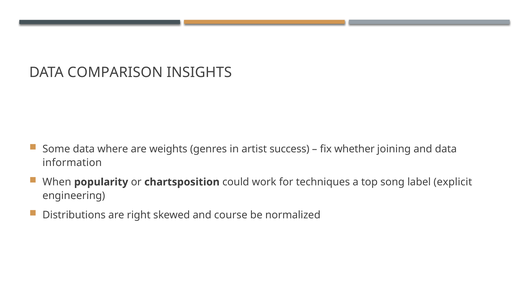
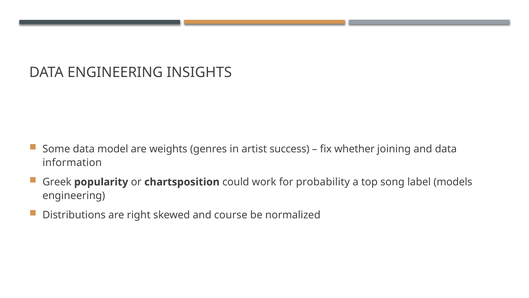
DATA COMPARISON: COMPARISON -> ENGINEERING
where: where -> model
When: When -> Greek
techniques: techniques -> probability
explicit: explicit -> models
